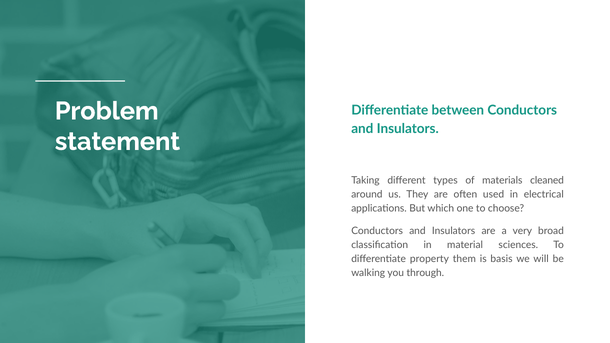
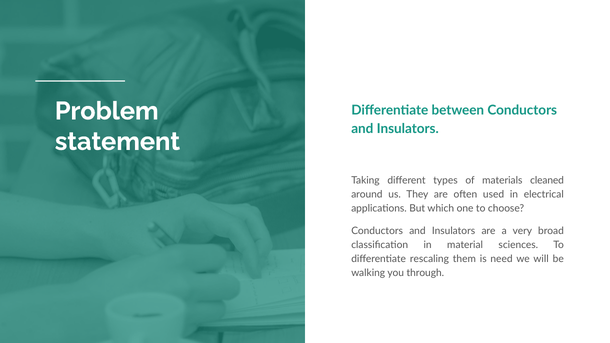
property: property -> rescaling
basis: basis -> need
